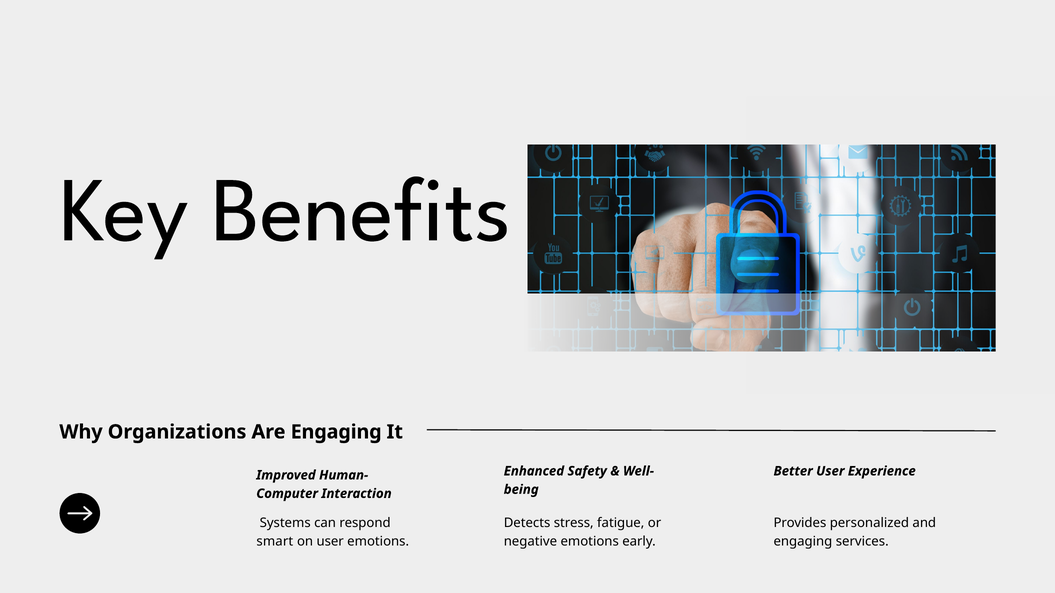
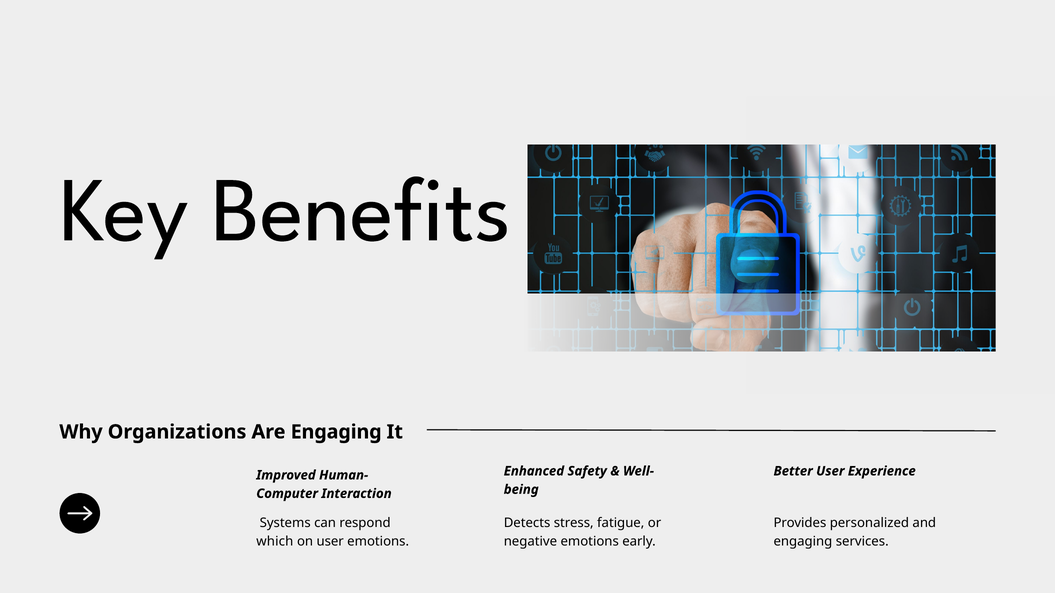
smart: smart -> which
